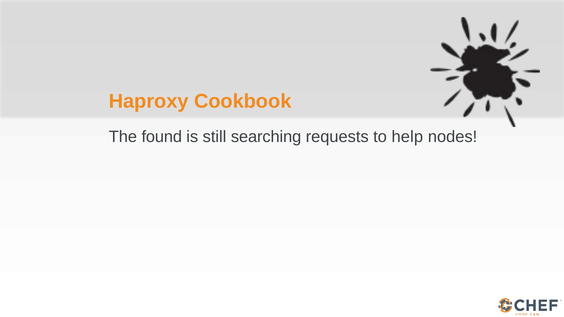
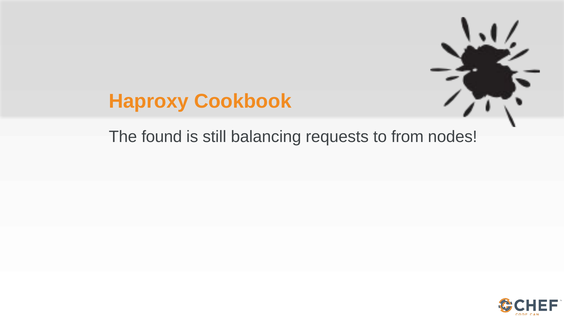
searching: searching -> balancing
help: help -> from
